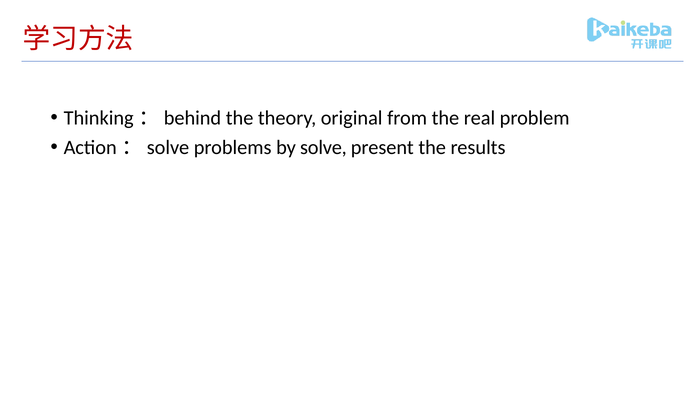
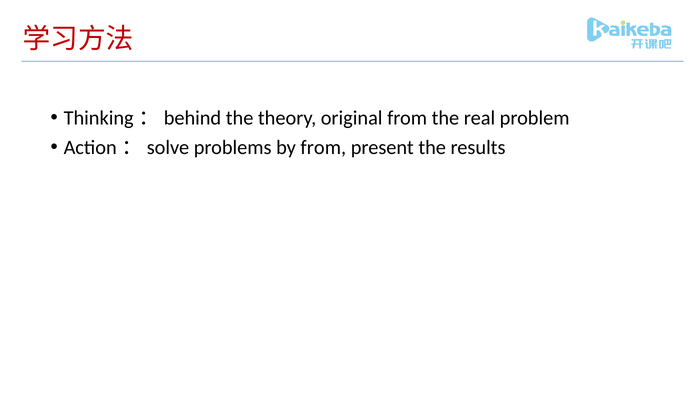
by solve: solve -> from
